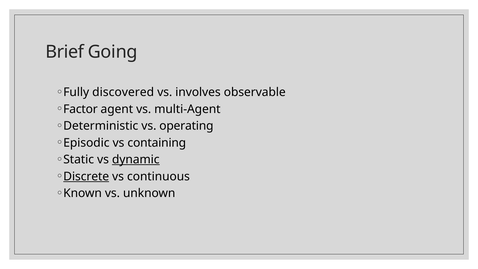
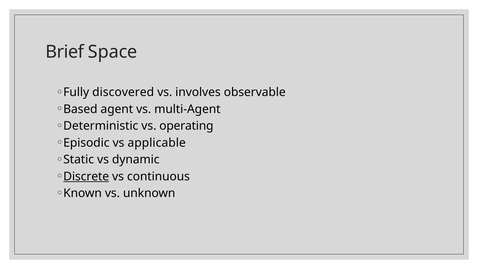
Going: Going -> Space
Factor: Factor -> Based
containing: containing -> applicable
dynamic underline: present -> none
